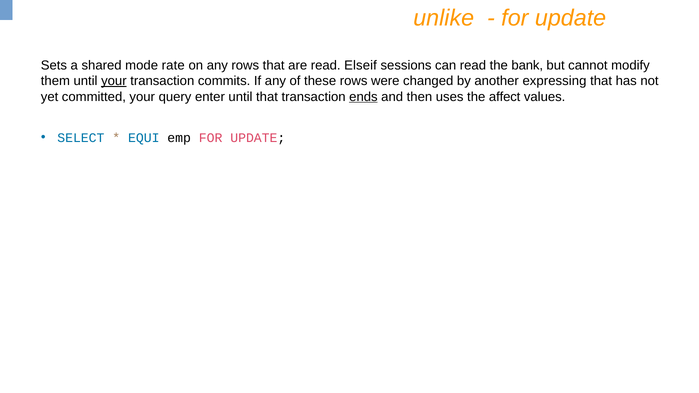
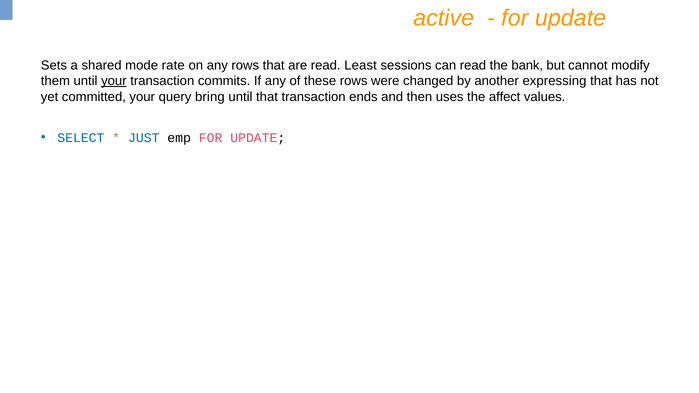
unlike: unlike -> active
Elseif: Elseif -> Least
enter: enter -> bring
ends underline: present -> none
EQUI: EQUI -> JUST
